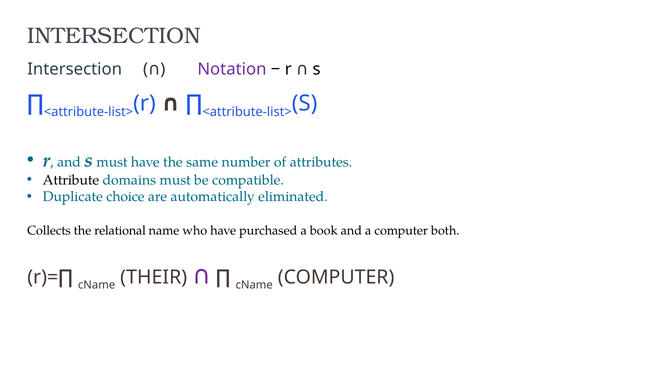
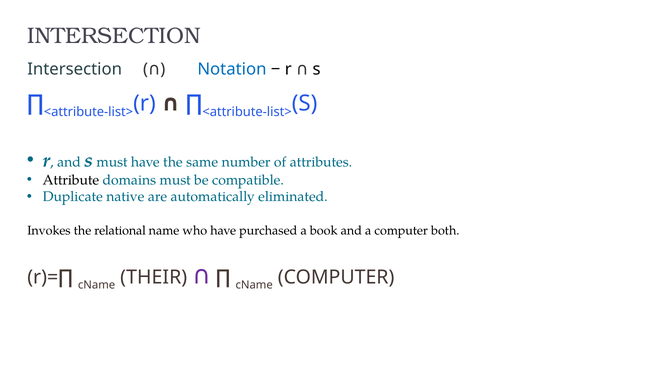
Notation colour: purple -> blue
choice: choice -> native
Collects: Collects -> Invokes
